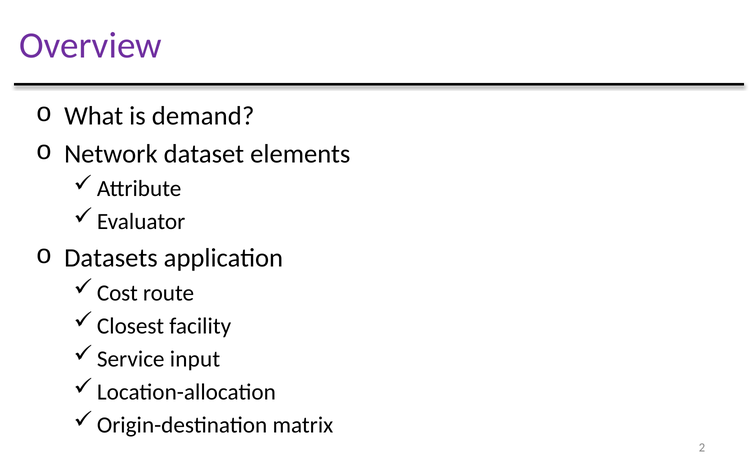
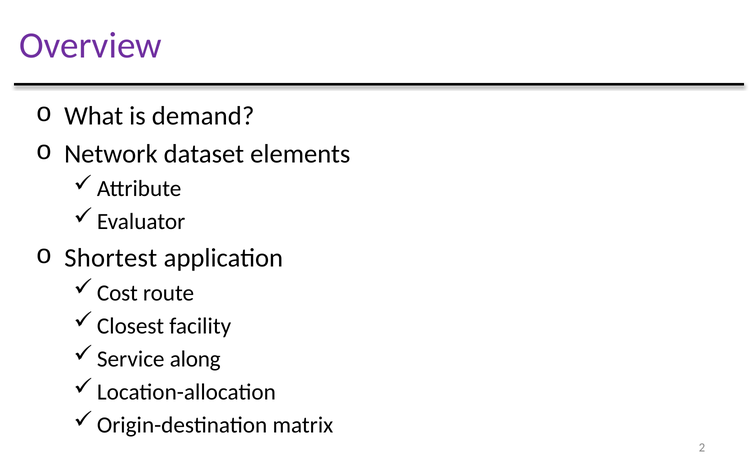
Datasets: Datasets -> Shortest
input: input -> along
